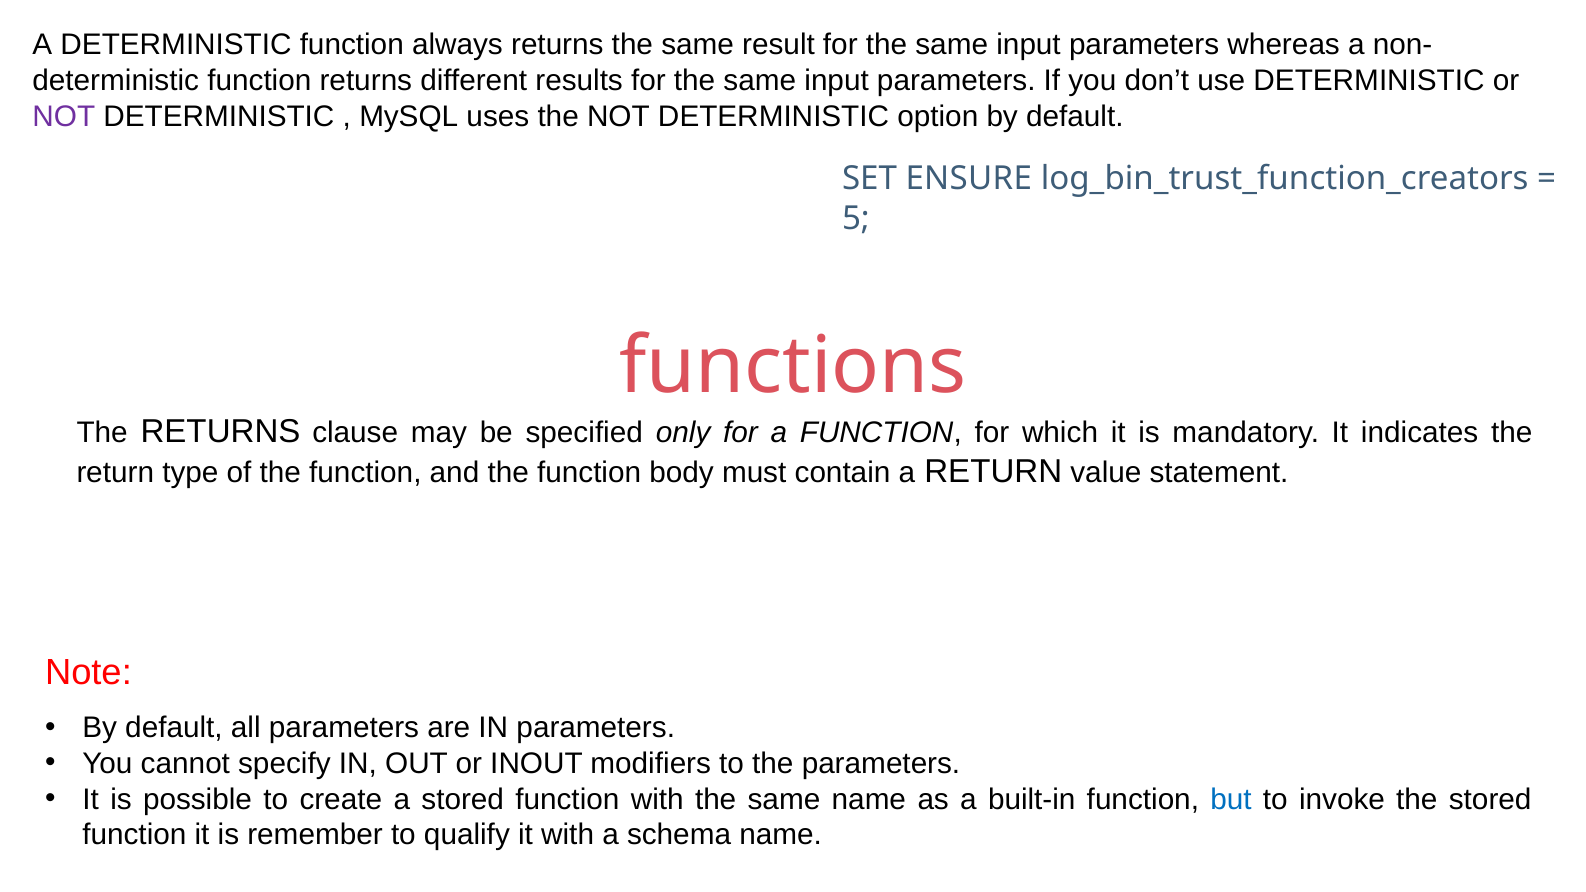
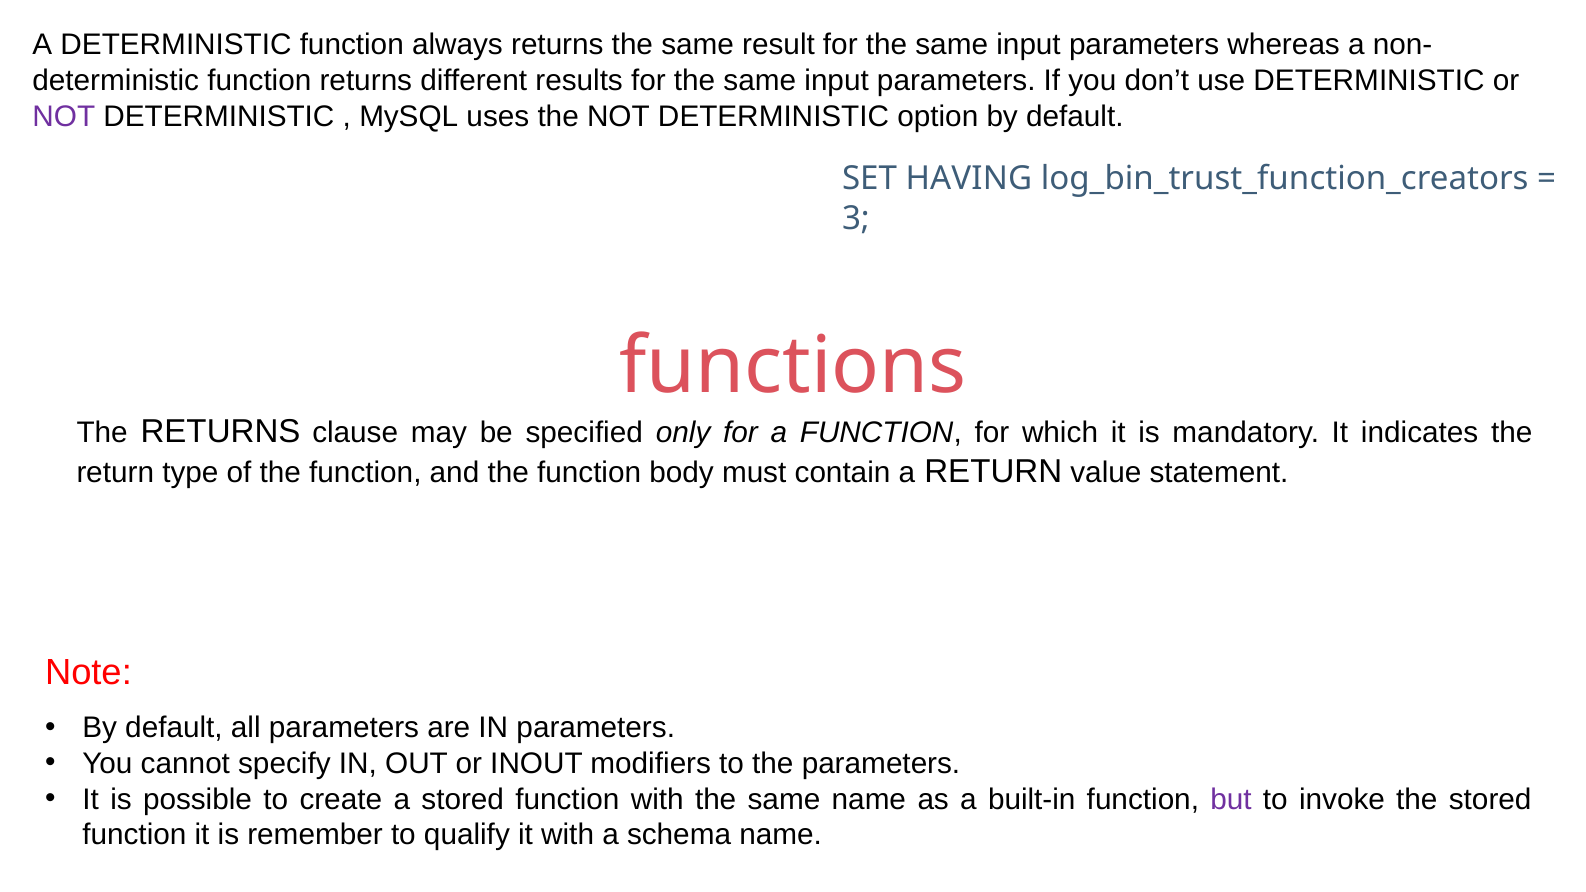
ENSURE: ENSURE -> HAVING
5: 5 -> 3
but colour: blue -> purple
